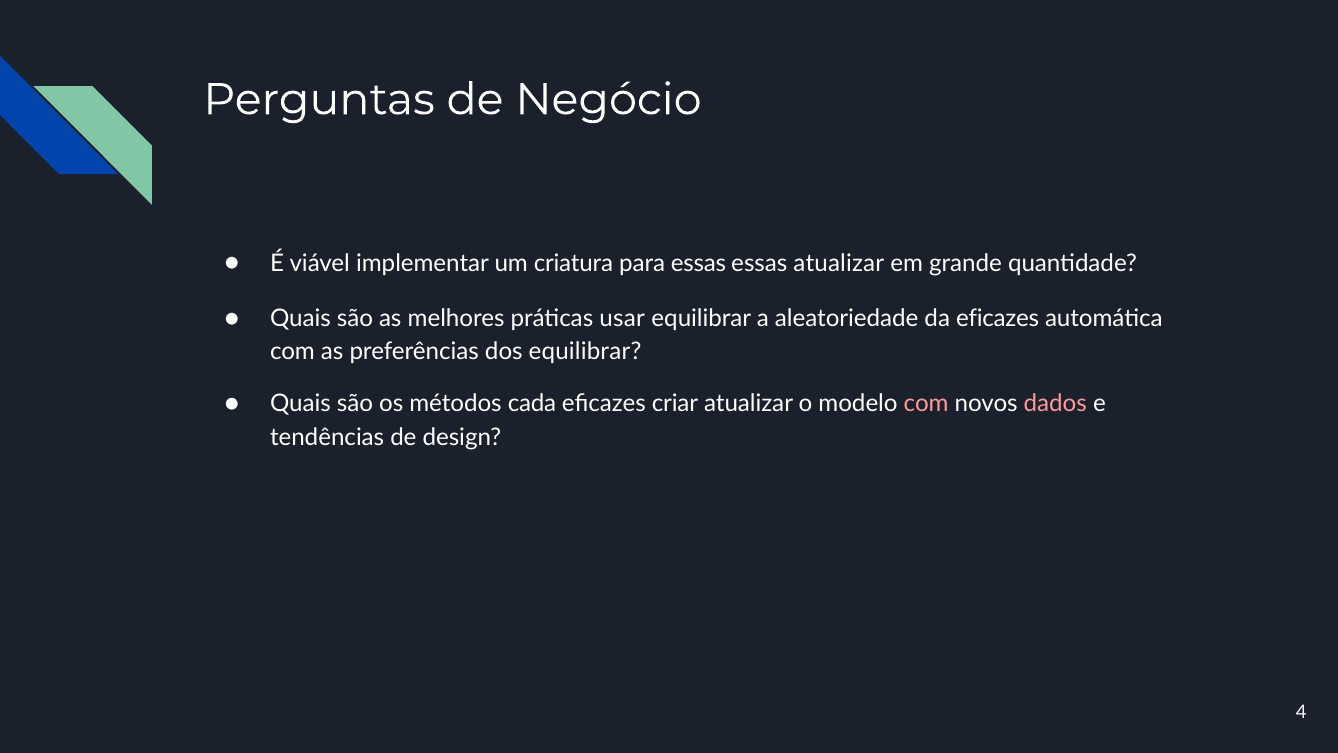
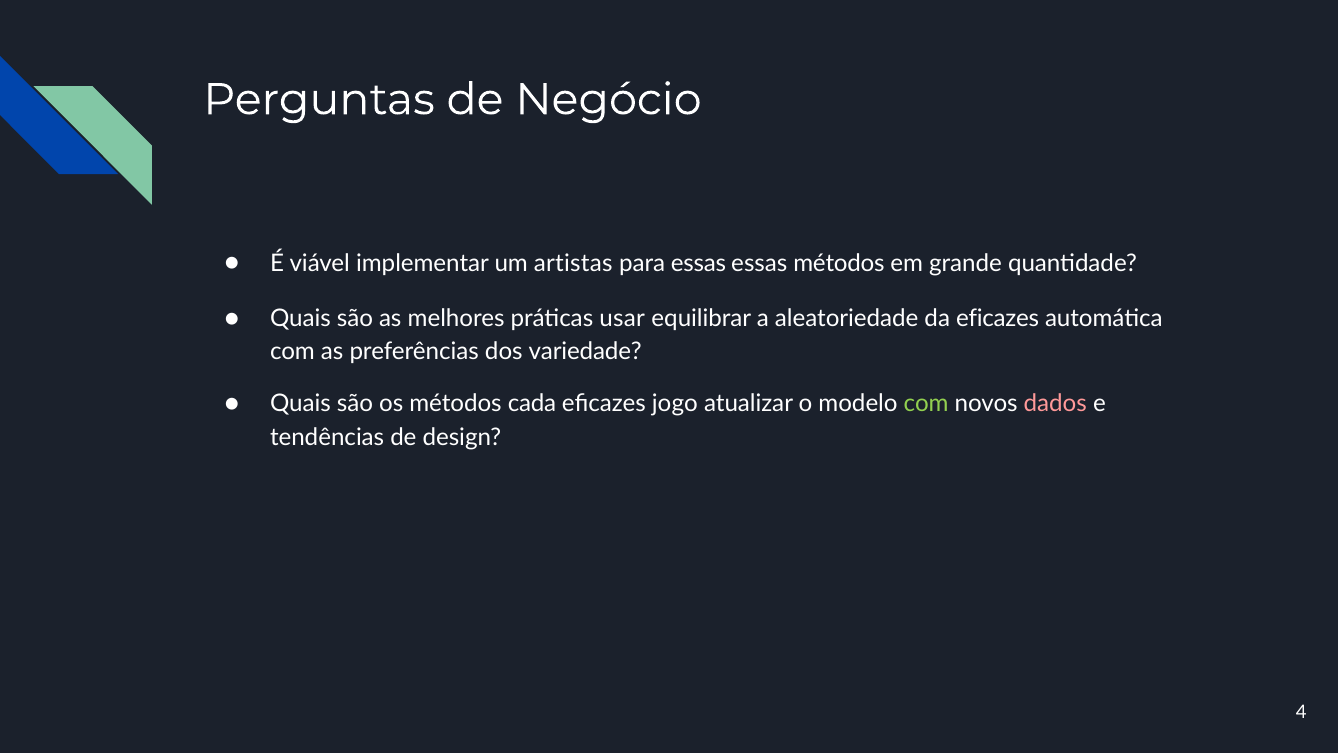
criatura: criatura -> artistas
essas atualizar: atualizar -> métodos
dos equilibrar: equilibrar -> variedade
criar: criar -> jogo
com at (926, 404) colour: pink -> light green
